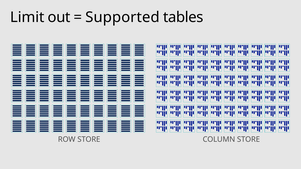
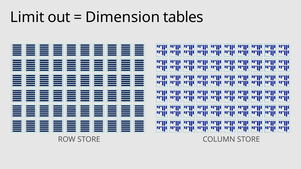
Supported: Supported -> Dimension
